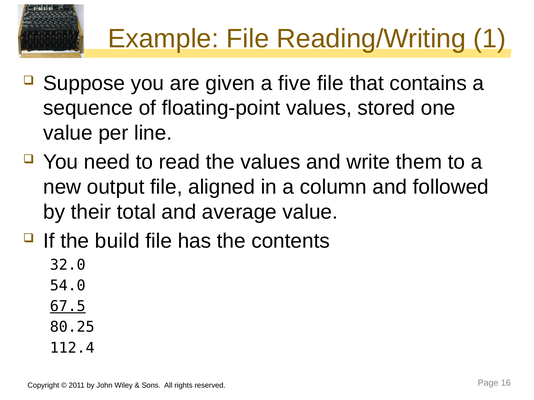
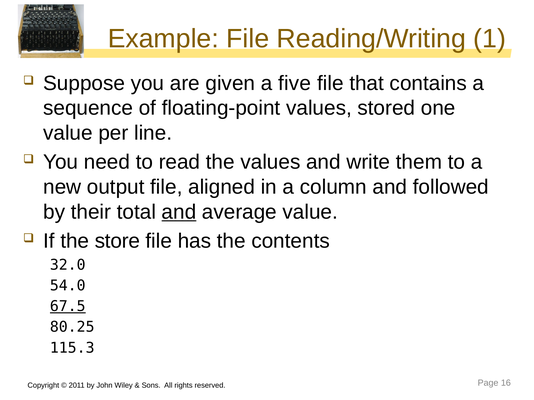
and at (179, 212) underline: none -> present
build: build -> store
112.4: 112.4 -> 115.3
